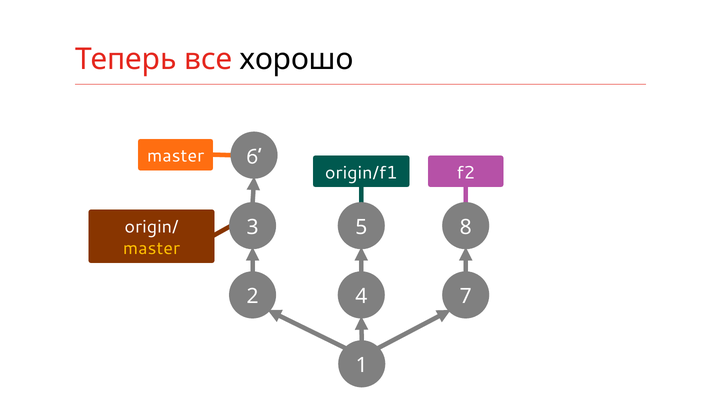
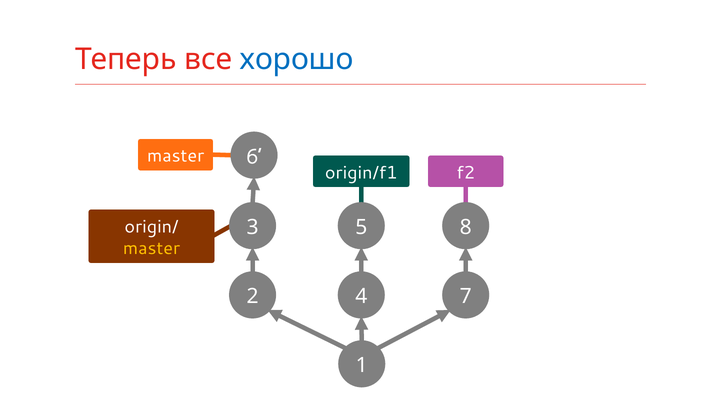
хорошо colour: black -> blue
